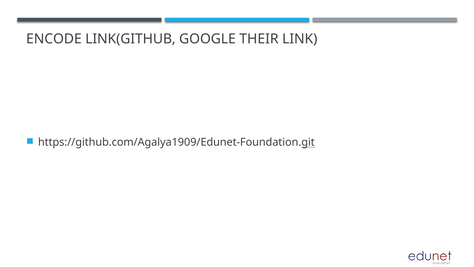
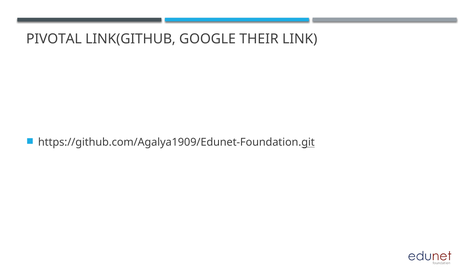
ENCODE: ENCODE -> PIVOTAL
